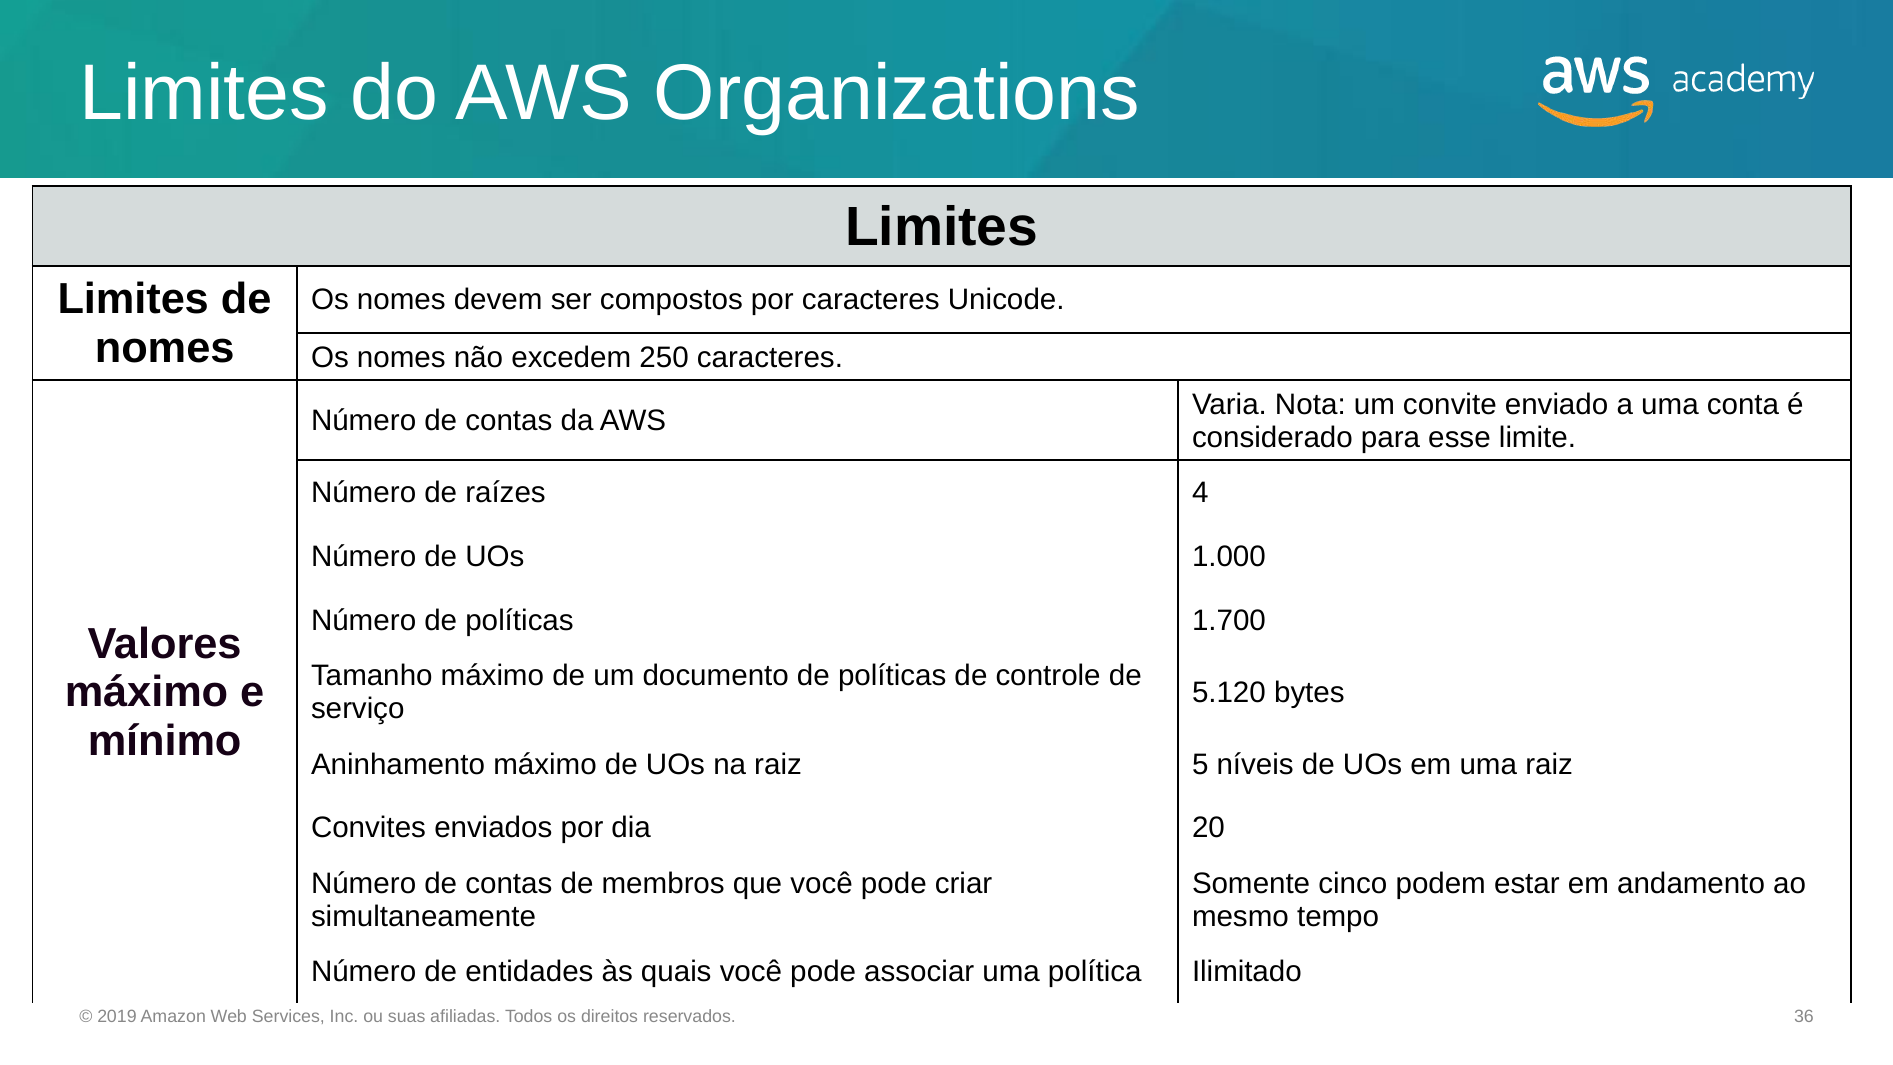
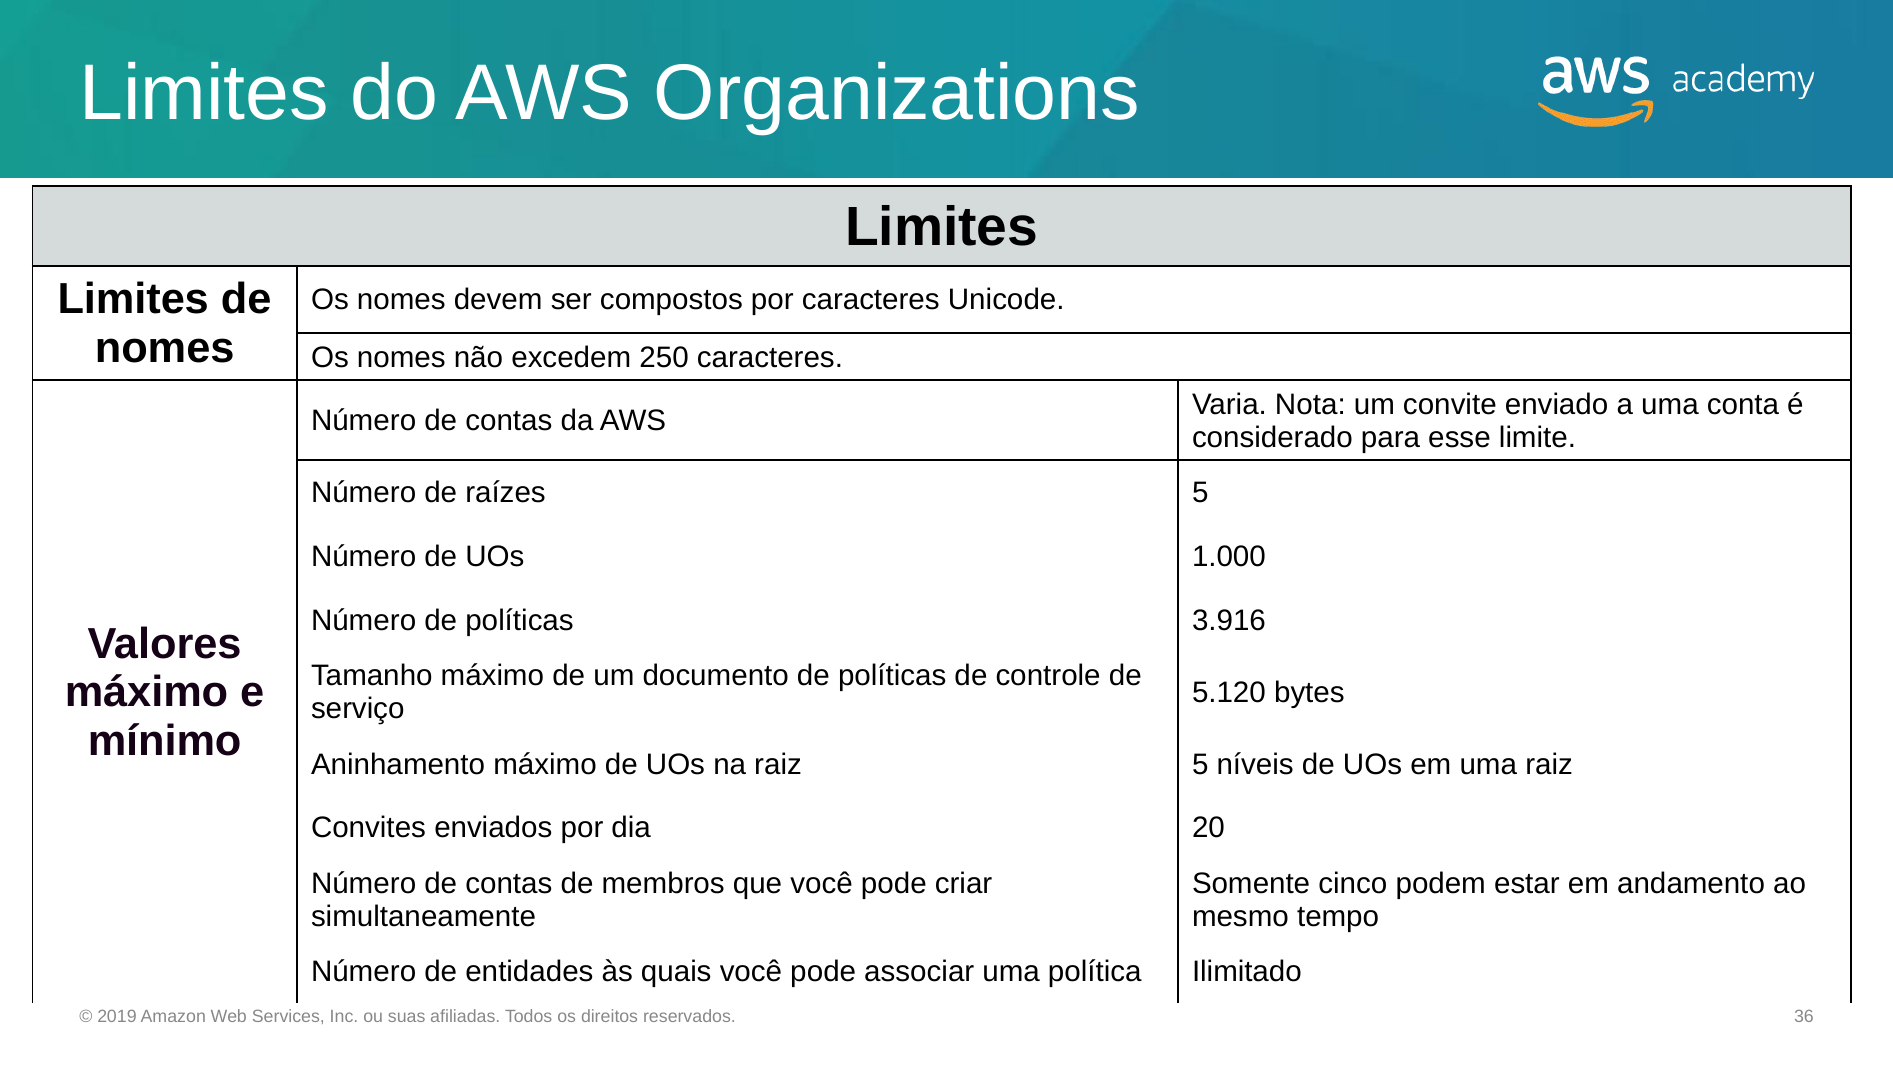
raízes 4: 4 -> 5
1.700: 1.700 -> 3.916
